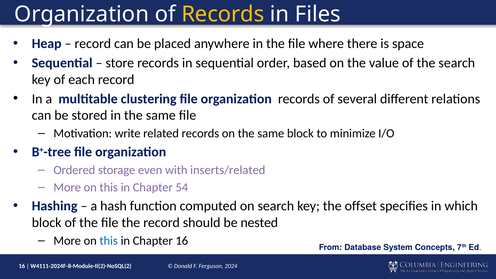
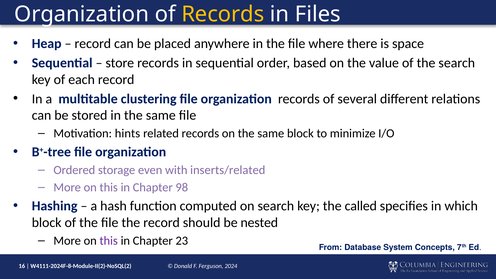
write: write -> hints
54: 54 -> 98
offset: offset -> called
this at (109, 241) colour: blue -> purple
Chapter 16: 16 -> 23
